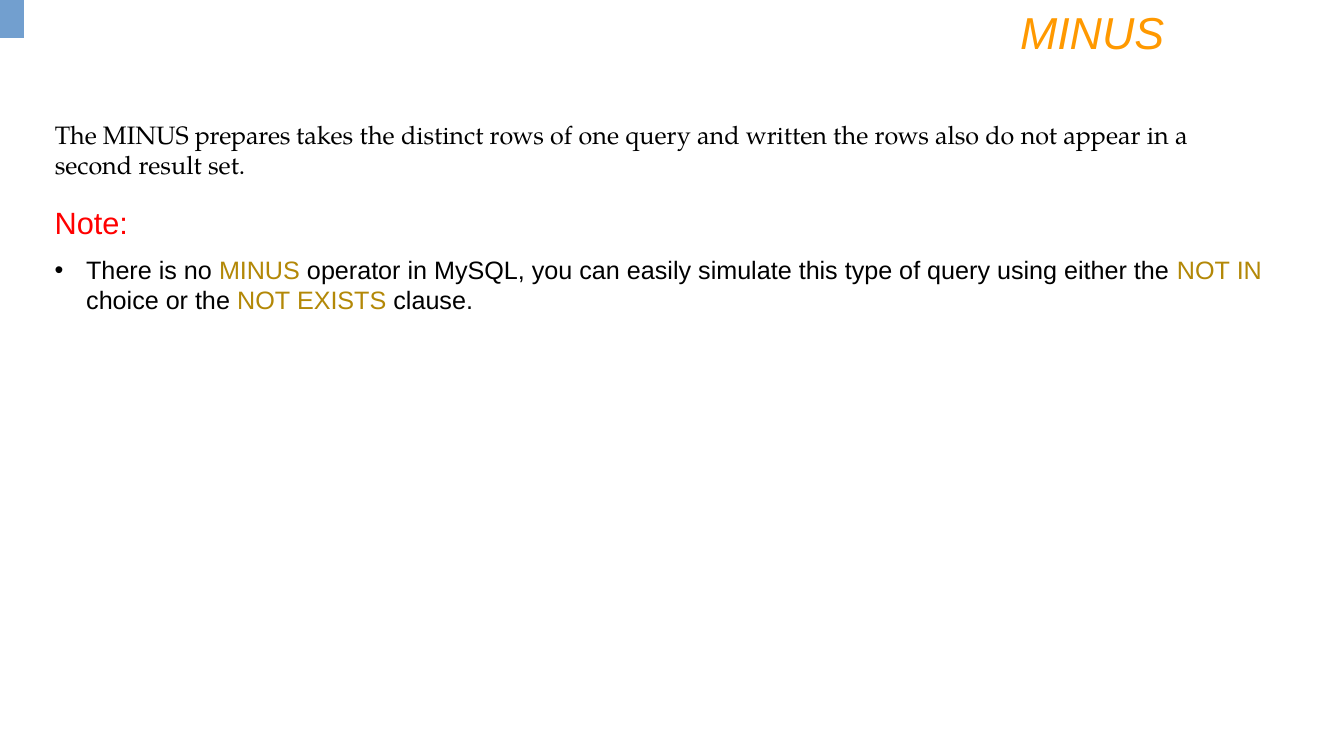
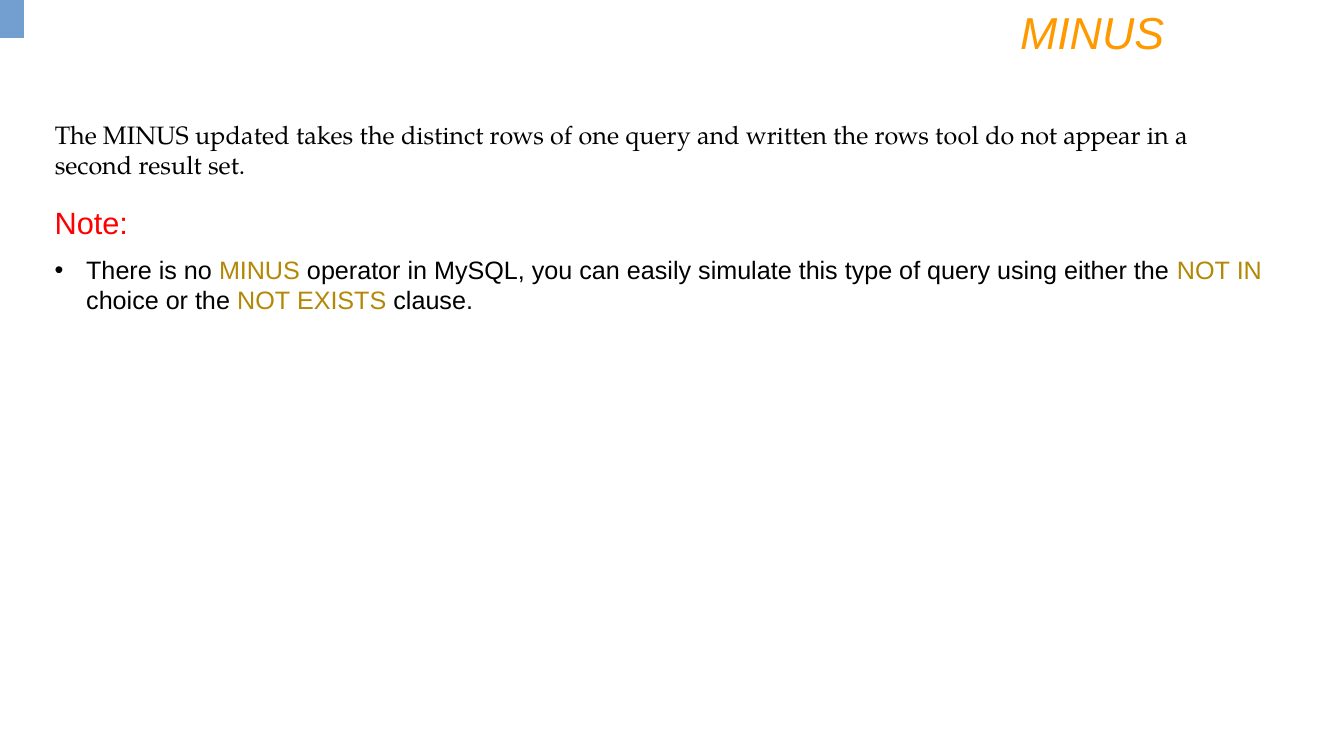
prepares: prepares -> updated
also: also -> tool
